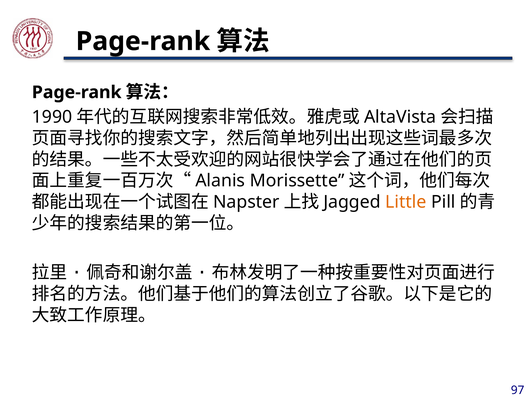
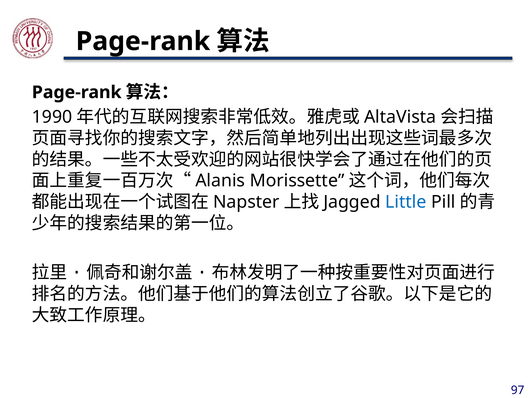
Little colour: orange -> blue
